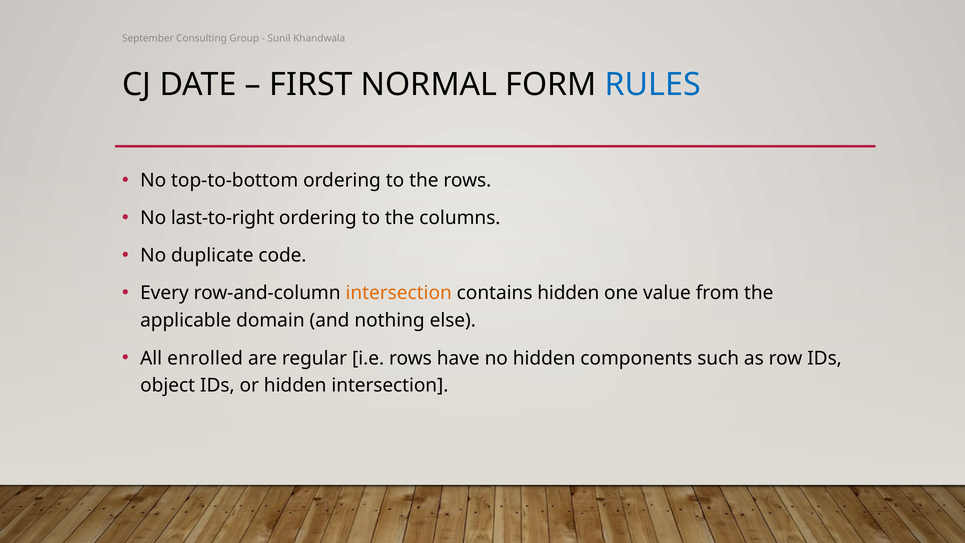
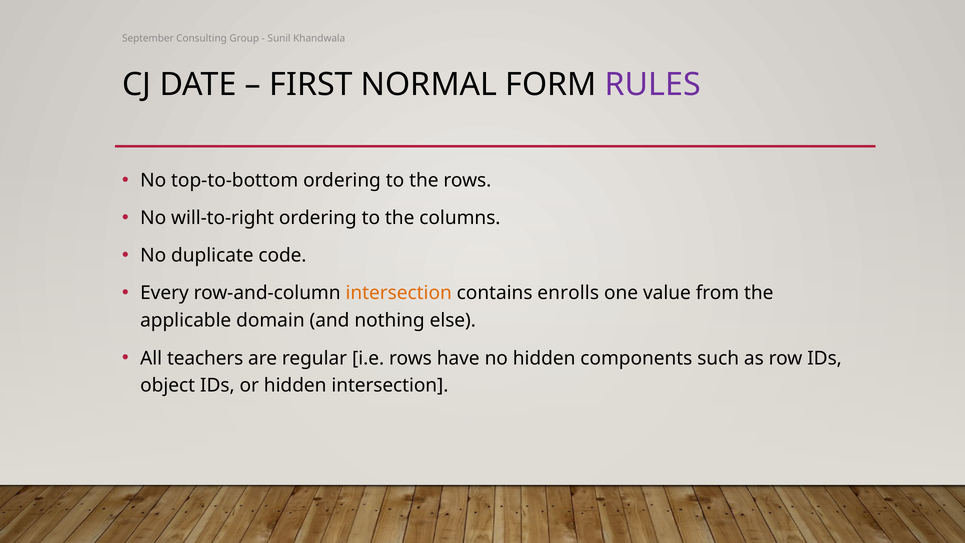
RULES colour: blue -> purple
last-to-right: last-to-right -> will-to-right
contains hidden: hidden -> enrolls
enrolled: enrolled -> teachers
